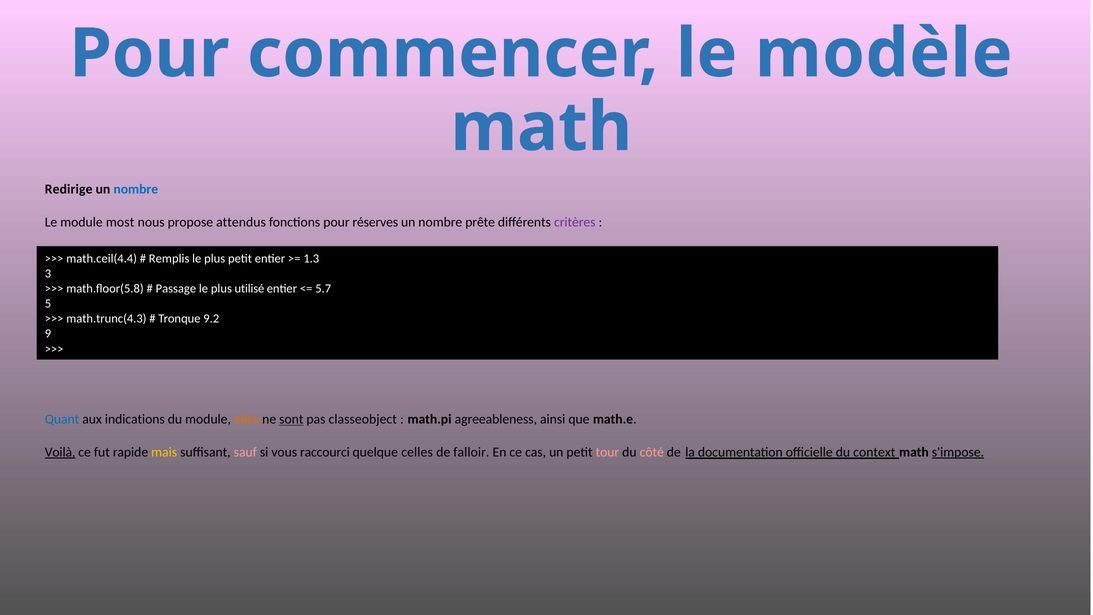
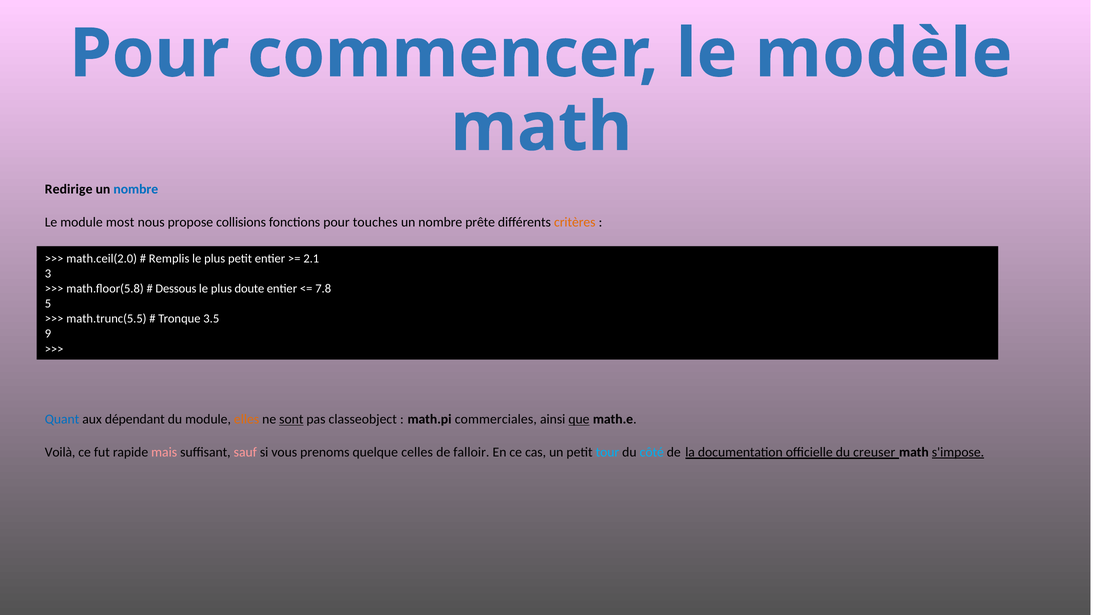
attendus: attendus -> collisions
réserves: réserves -> touches
critères colour: purple -> orange
math.ceil(4.4: math.ceil(4.4 -> math.ceil(2.0
1.3: 1.3 -> 2.1
Passage: Passage -> Dessous
utilisé: utilisé -> doute
5.7: 5.7 -> 7.8
math.trunc(4.3: math.trunc(4.3 -> math.trunc(5.5
9.2: 9.2 -> 3.5
indications: indications -> dépendant
agreeableness: agreeableness -> commerciales
que underline: none -> present
Voilà underline: present -> none
mais colour: yellow -> pink
raccourci: raccourci -> prenoms
tour colour: pink -> light blue
côté colour: pink -> light blue
context: context -> creuser
